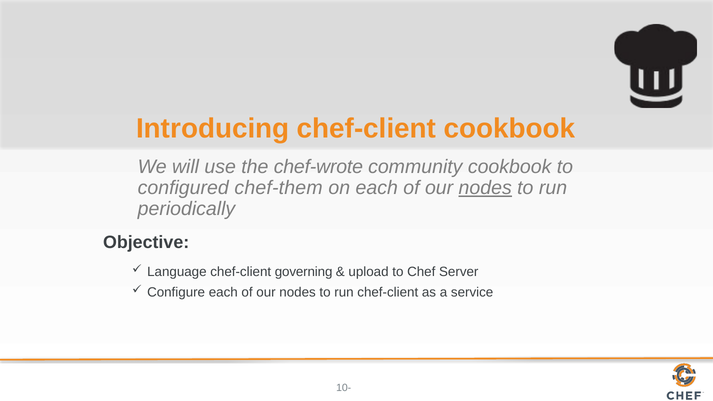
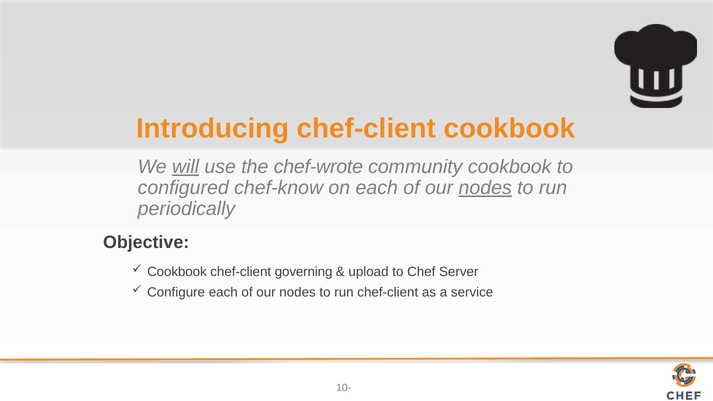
will underline: none -> present
chef-them: chef-them -> chef-know
Language at (177, 272): Language -> Cookbook
